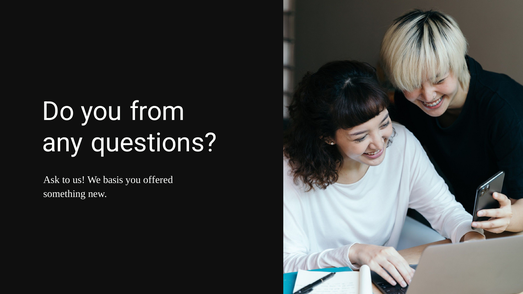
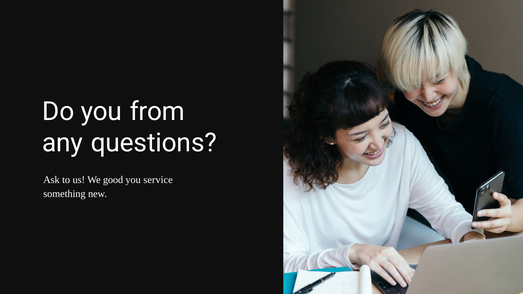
basis: basis -> good
offered: offered -> service
